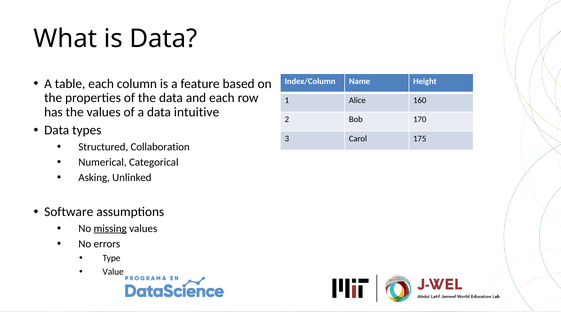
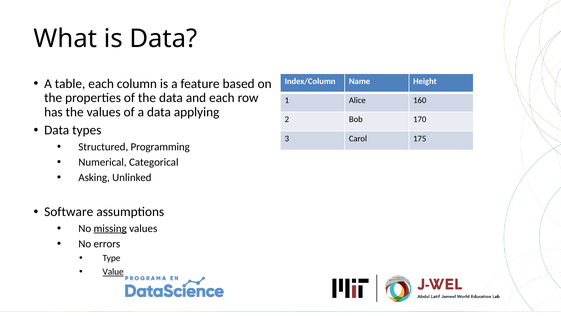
intuitive: intuitive -> applying
Collaboration: Collaboration -> Programming
Value underline: none -> present
